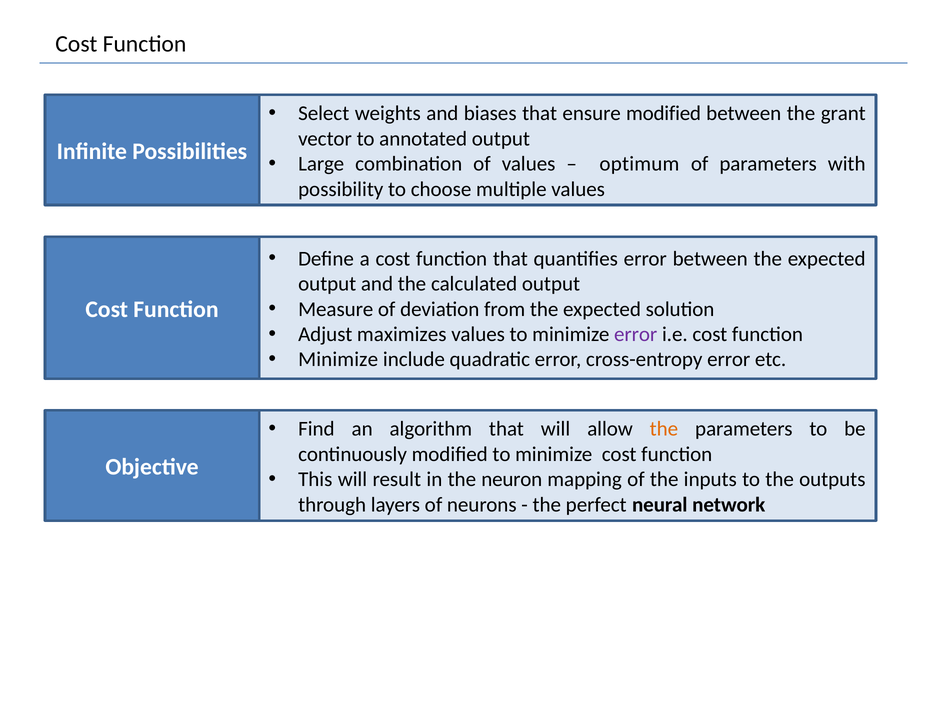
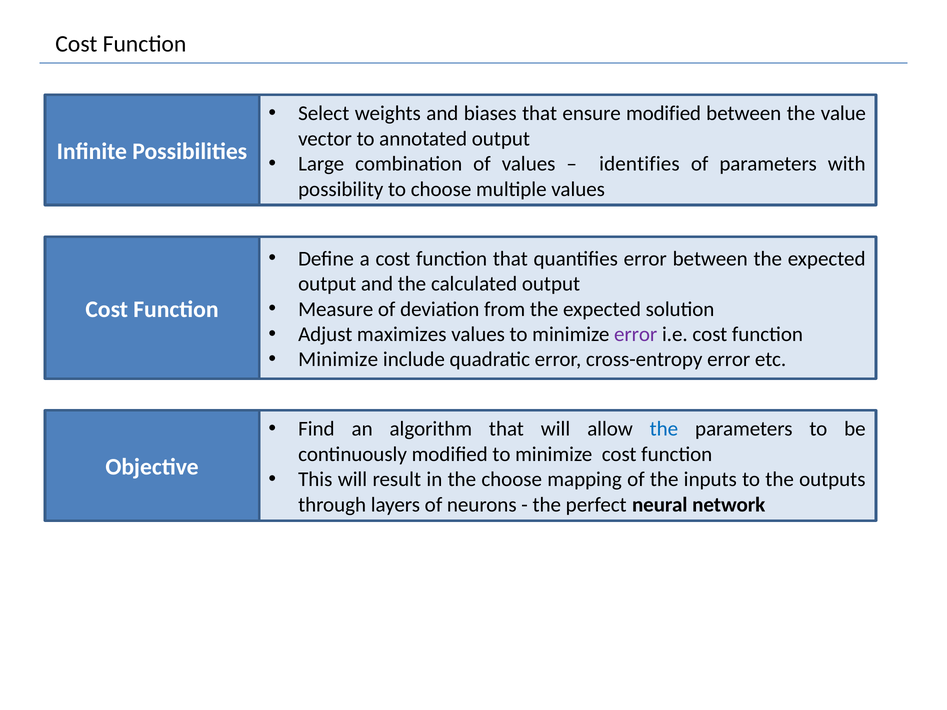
grant: grant -> value
optimum: optimum -> identifies
the at (664, 429) colour: orange -> blue
the neuron: neuron -> choose
